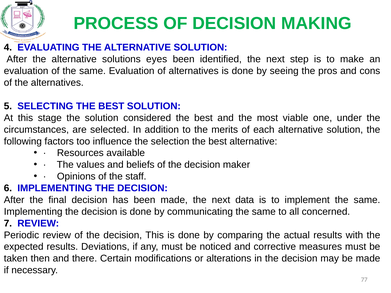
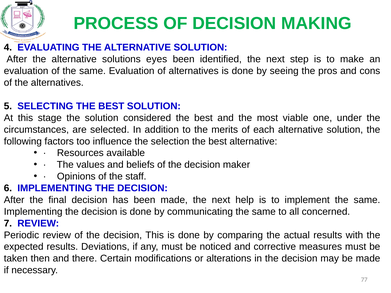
data: data -> help
